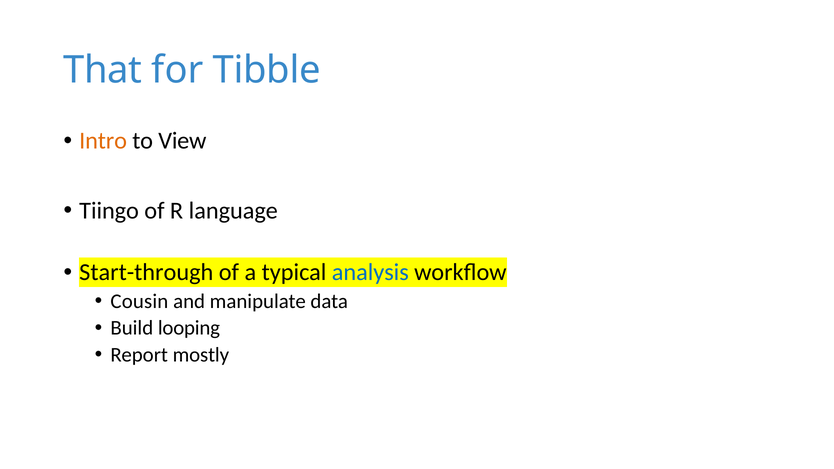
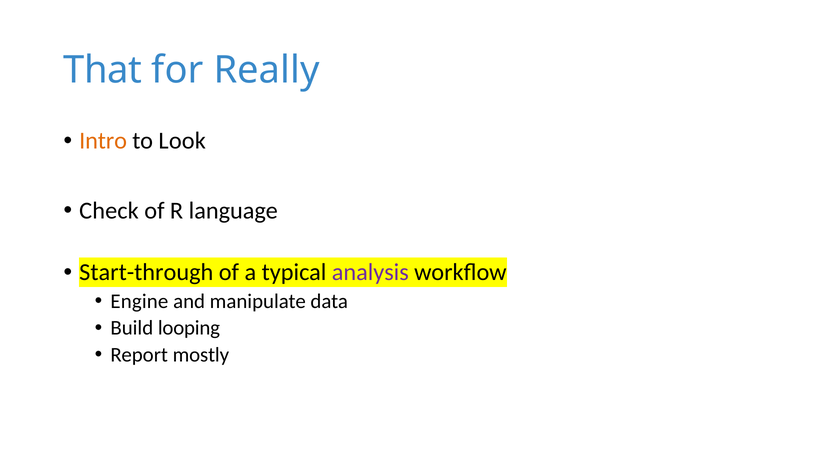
Tibble: Tibble -> Really
View: View -> Look
Tiingo: Tiingo -> Check
analysis colour: blue -> purple
Cousin: Cousin -> Engine
